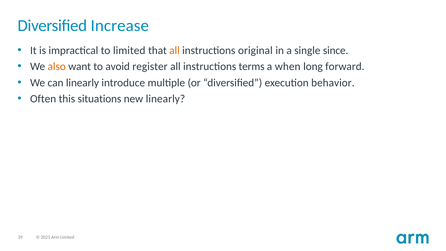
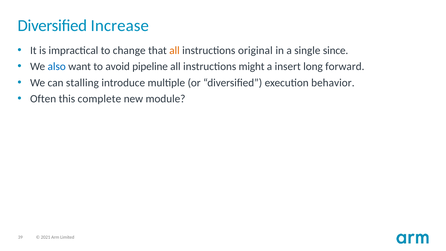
to limited: limited -> change
also colour: orange -> blue
register: register -> pipeline
terms: terms -> might
when: when -> insert
can linearly: linearly -> stalling
situations: situations -> complete
new linearly: linearly -> module
